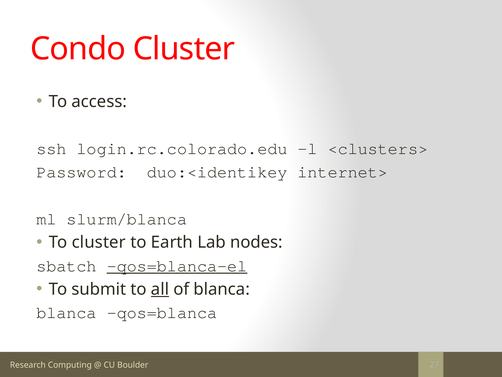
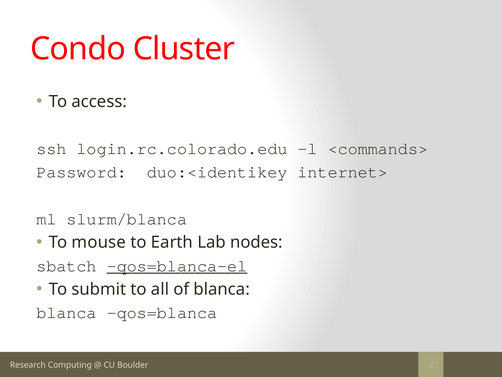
<clusters>: <clusters> -> <commands>
To cluster: cluster -> mouse
all underline: present -> none
